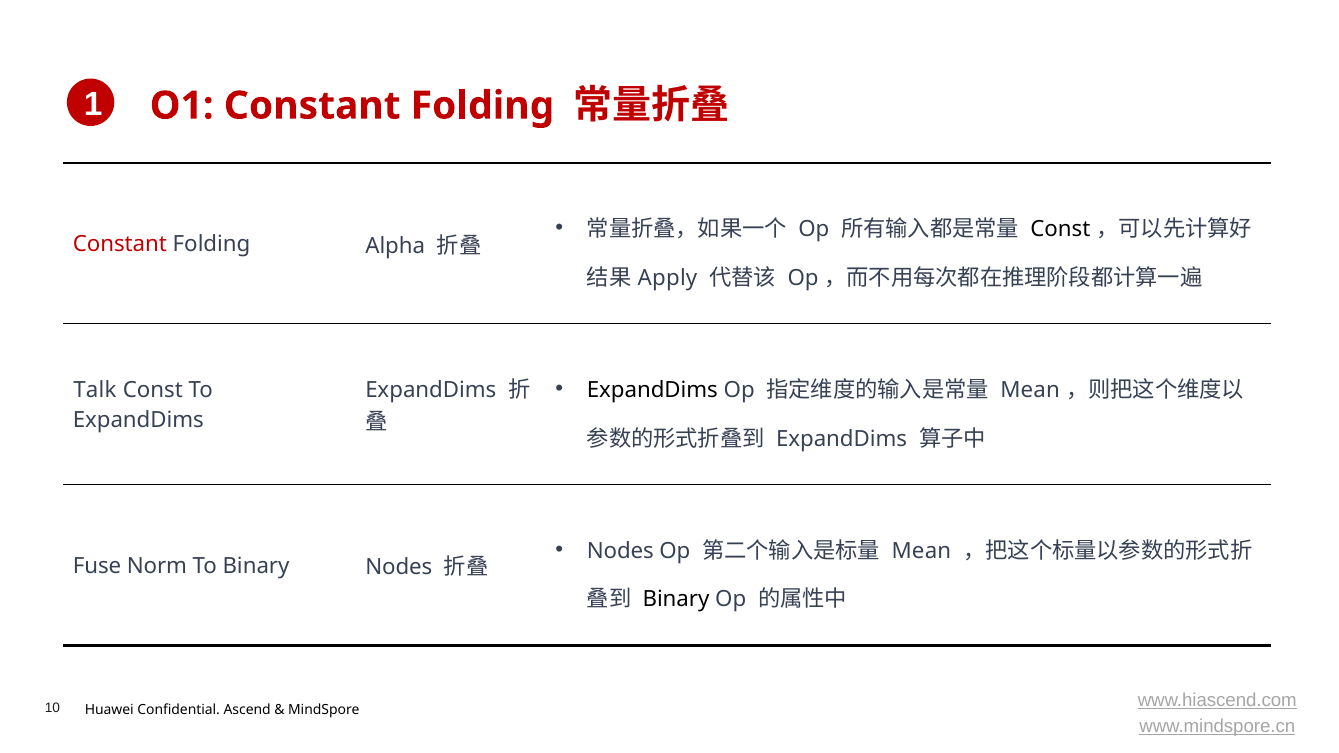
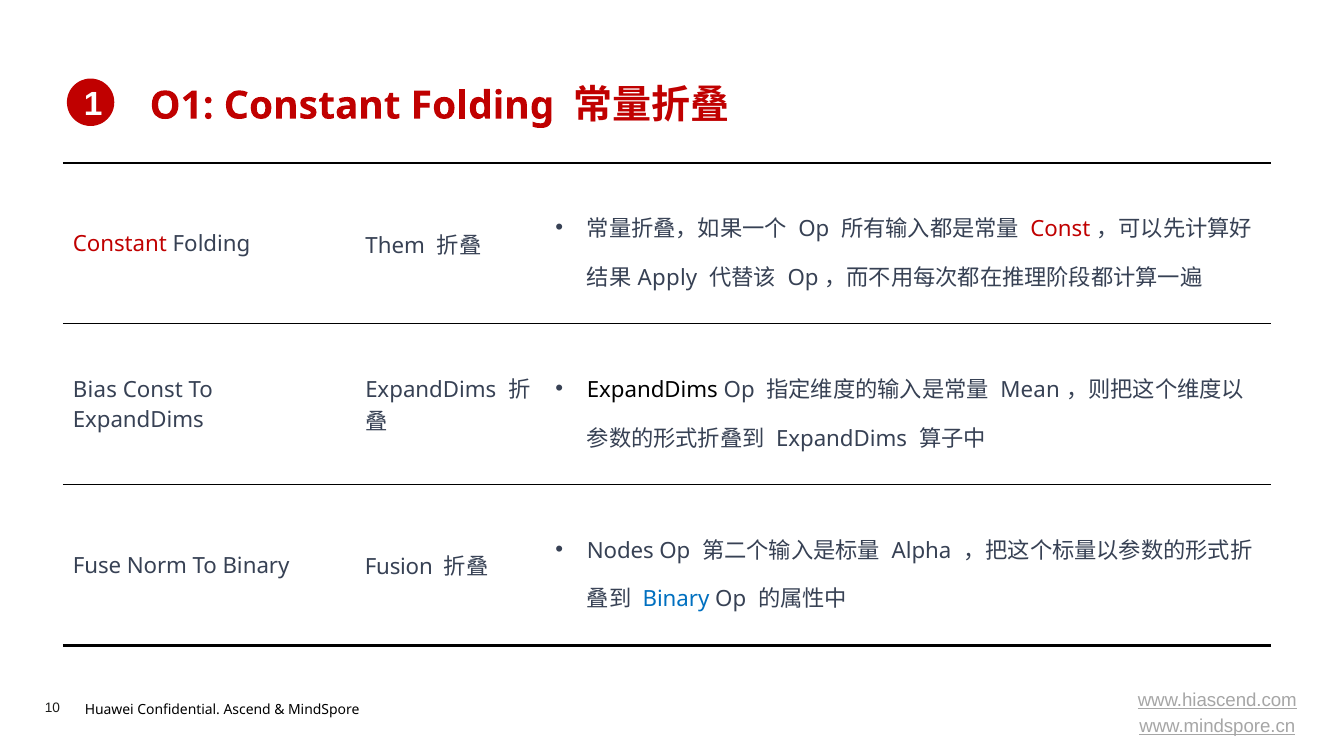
Const at (1060, 229) colour: black -> red
Alpha: Alpha -> Them
Talk: Talk -> Bias
Mean at (921, 551): Mean -> Alpha
Binary Nodes: Nodes -> Fusion
Binary at (676, 599) colour: black -> blue
